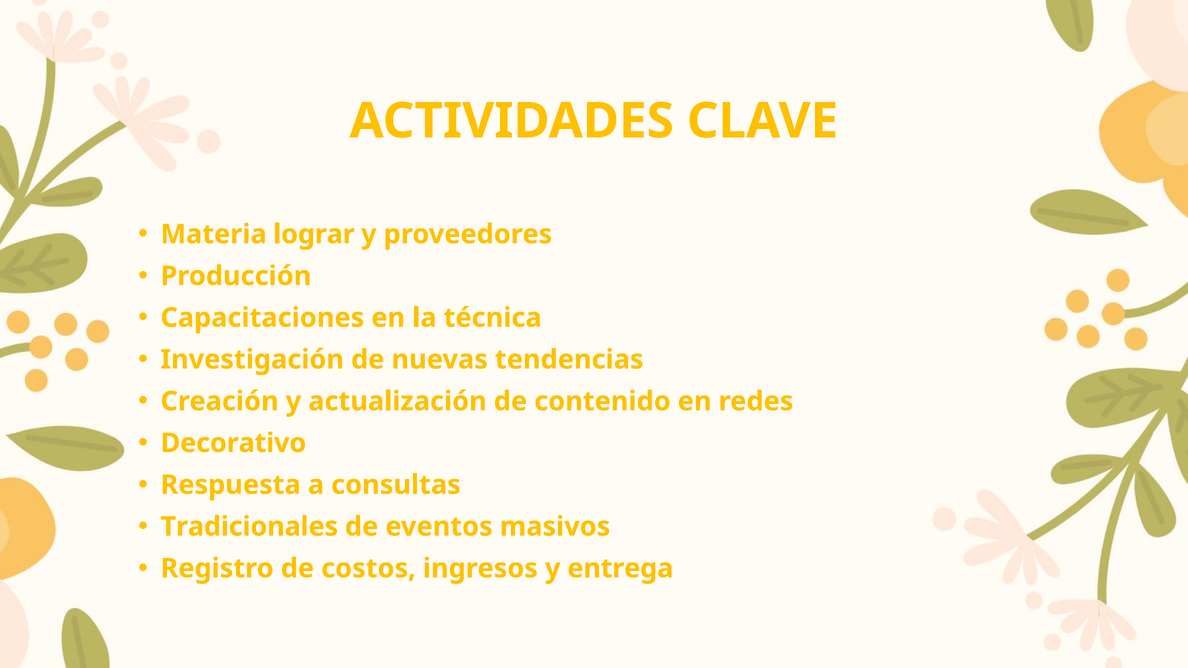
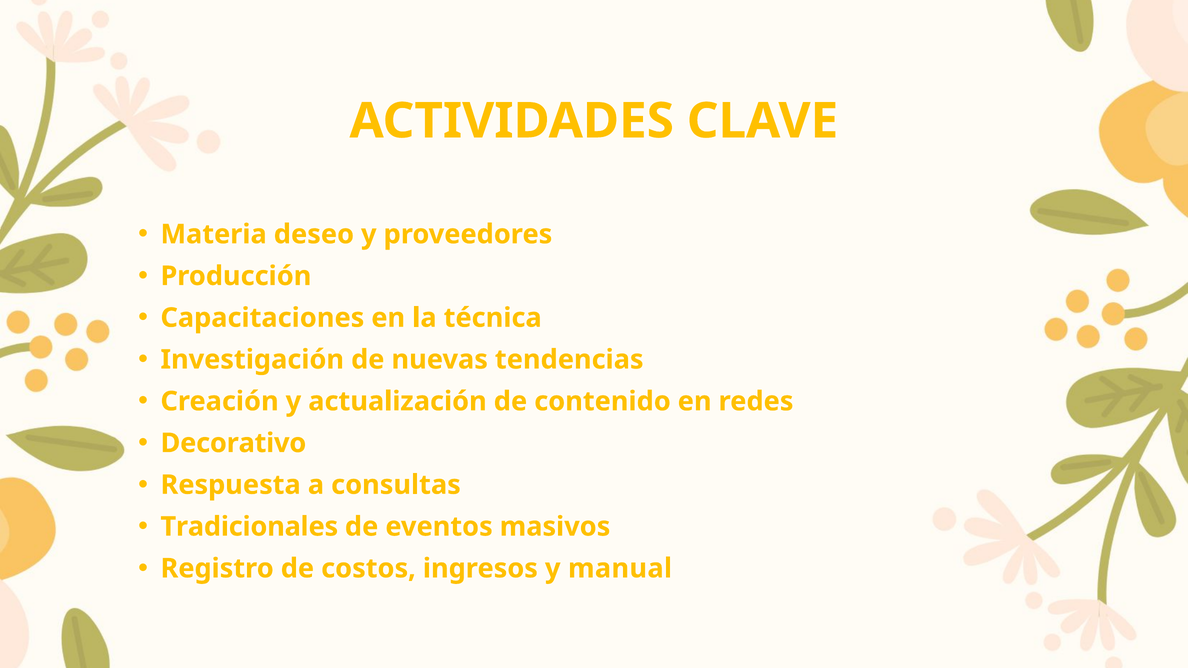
lograr: lograr -> deseo
entrega: entrega -> manual
